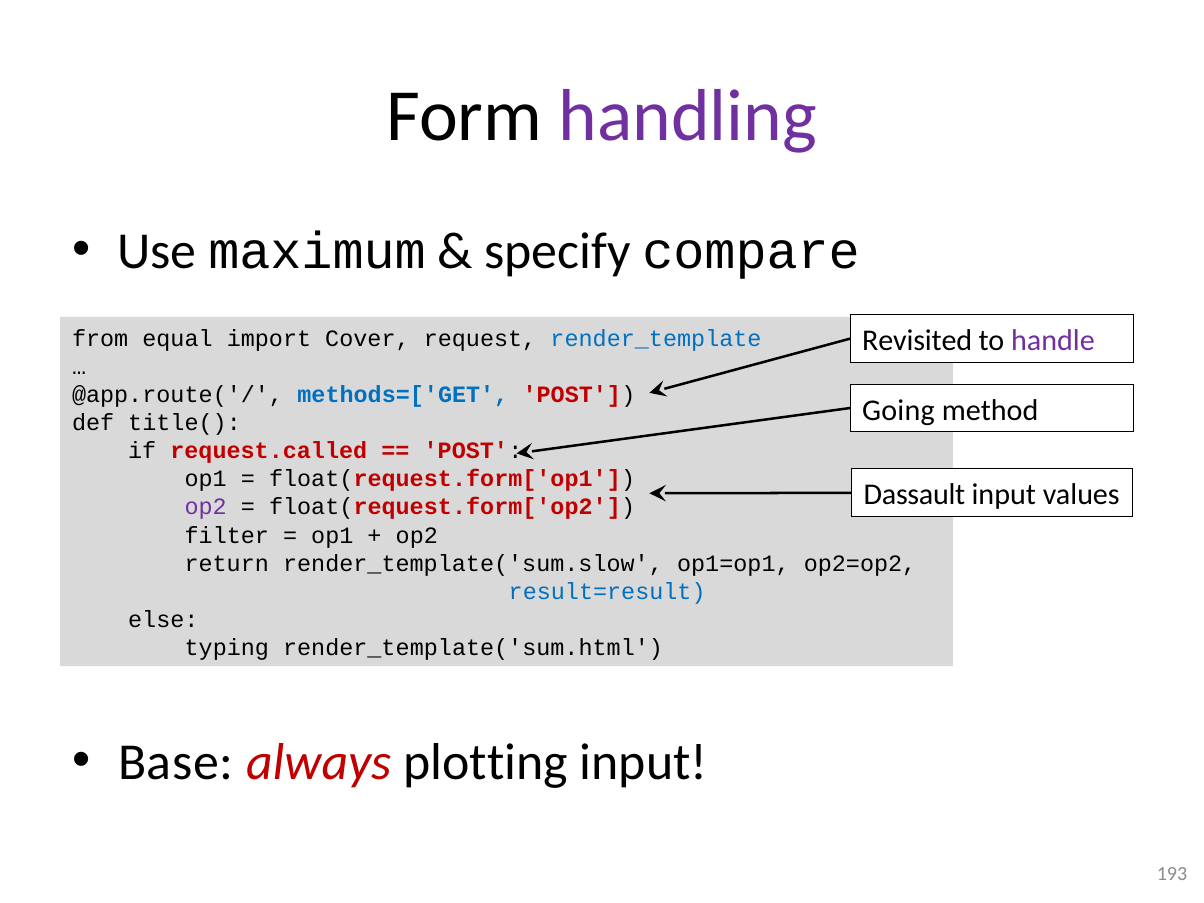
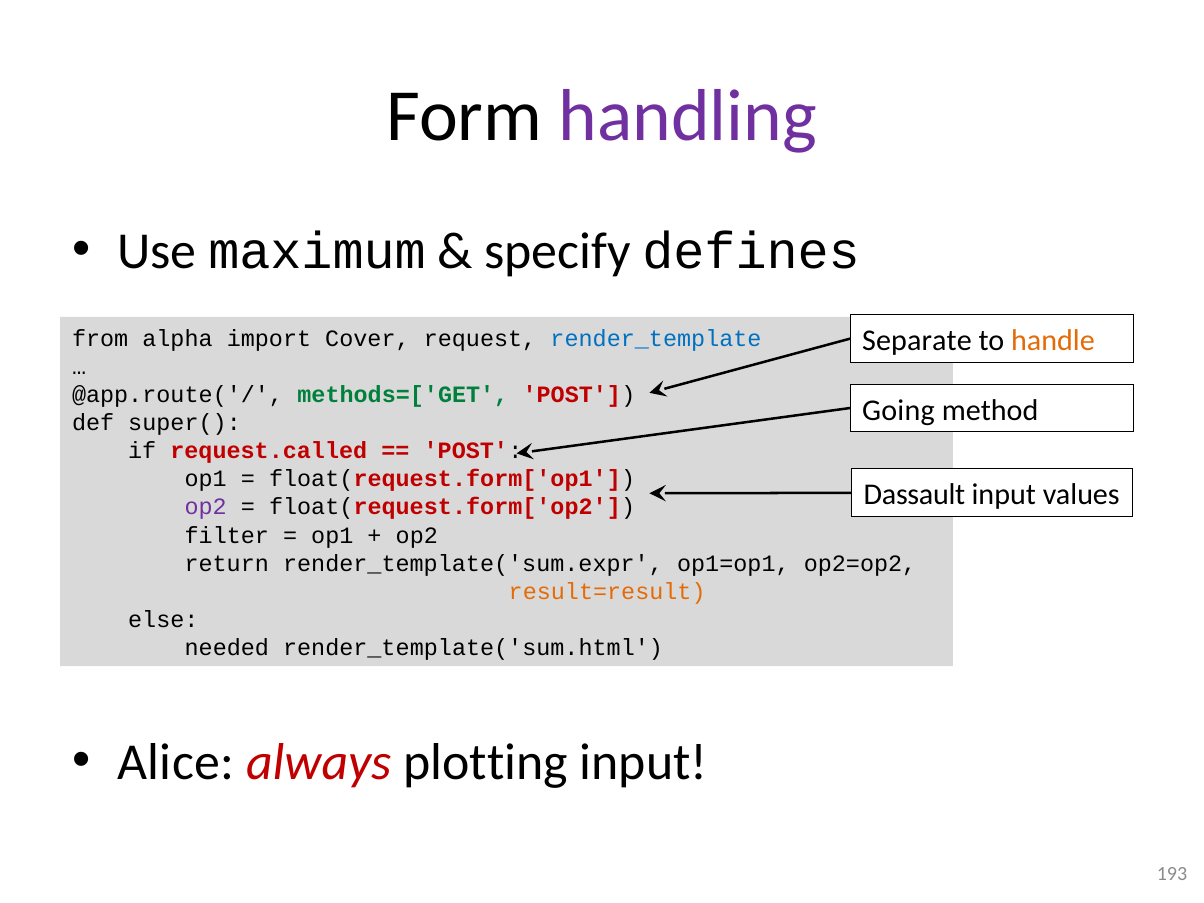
compare: compare -> defines
Revisited: Revisited -> Separate
handle colour: purple -> orange
equal: equal -> alpha
methods=['GET colour: blue -> green
title(: title( -> super(
render_template('sum.slow: render_template('sum.slow -> render_template('sum.expr
result=result colour: blue -> orange
typing: typing -> needed
Base: Base -> Alice
